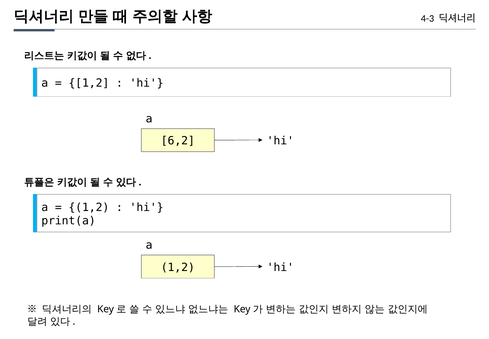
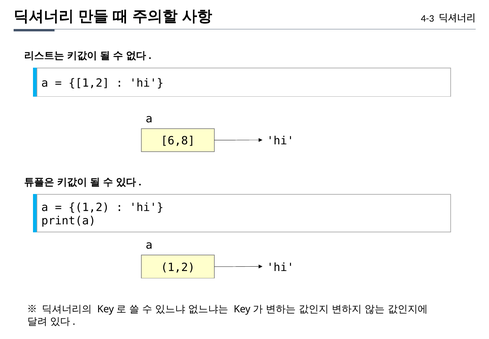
6,2: 6,2 -> 6,8
